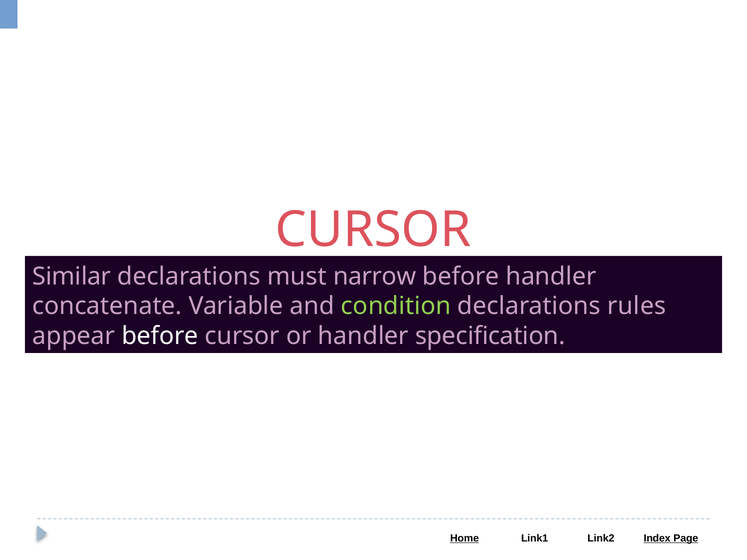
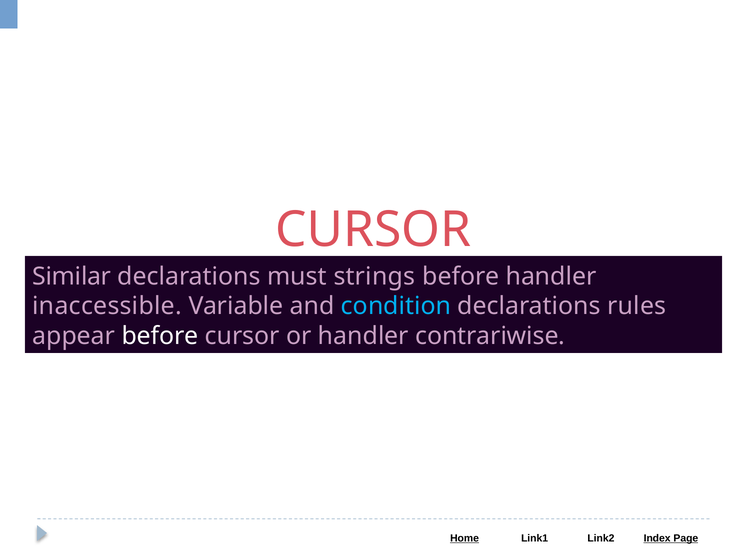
narrow: narrow -> strings
concatenate: concatenate -> inaccessible
condition colour: light green -> light blue
specification: specification -> contrariwise
